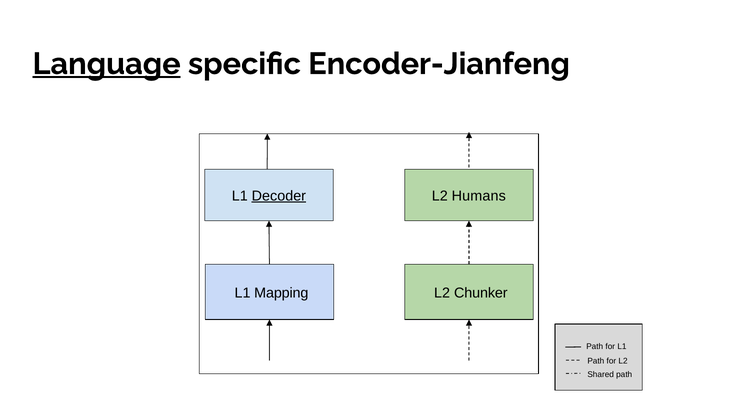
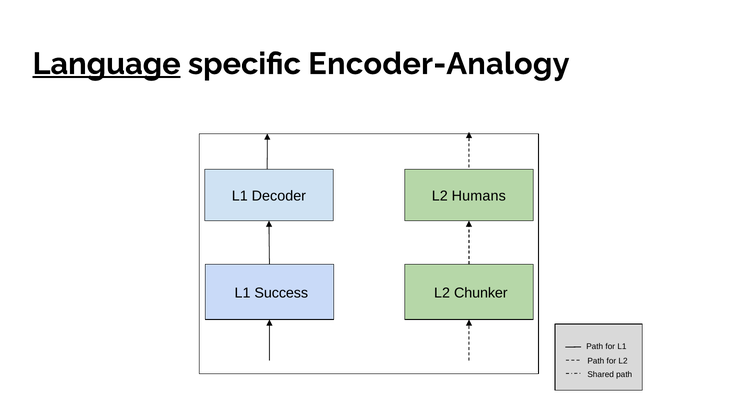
Encoder-Jianfeng: Encoder-Jianfeng -> Encoder-Analogy
Decoder underline: present -> none
Mapping: Mapping -> Success
